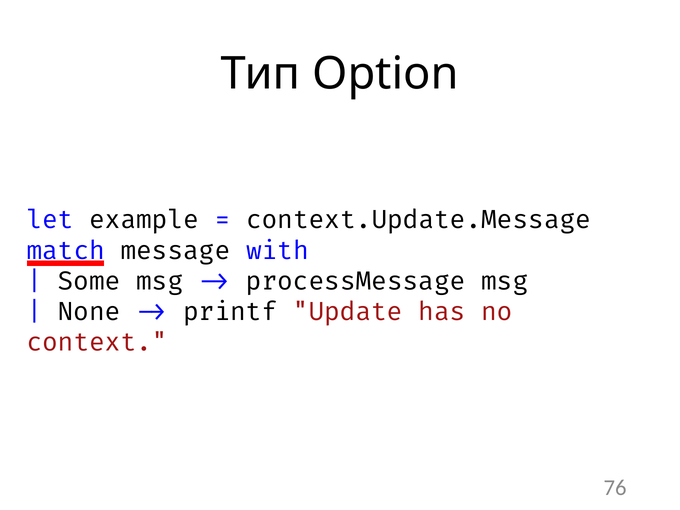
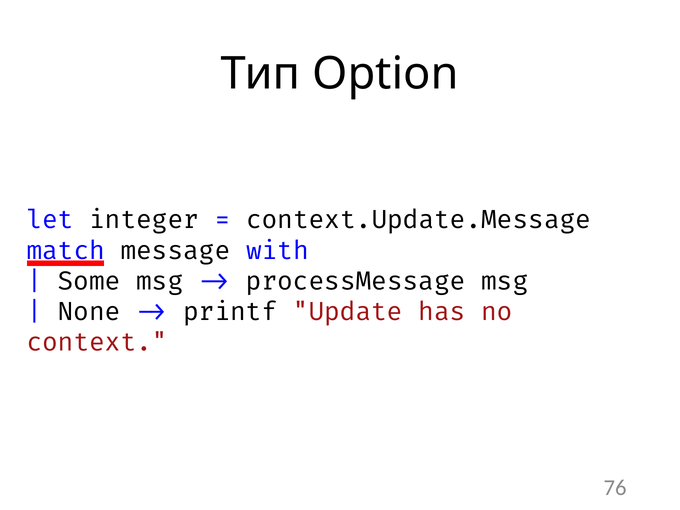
example: example -> integer
